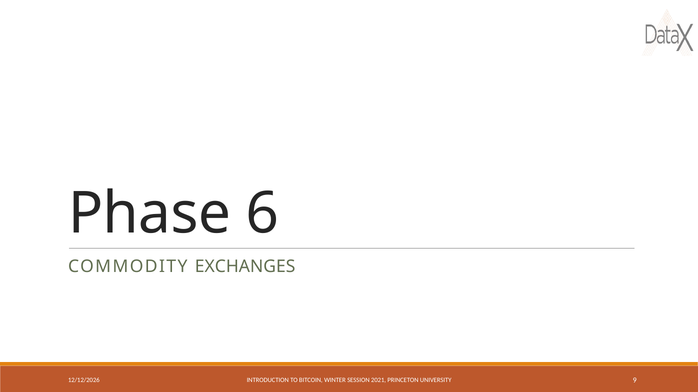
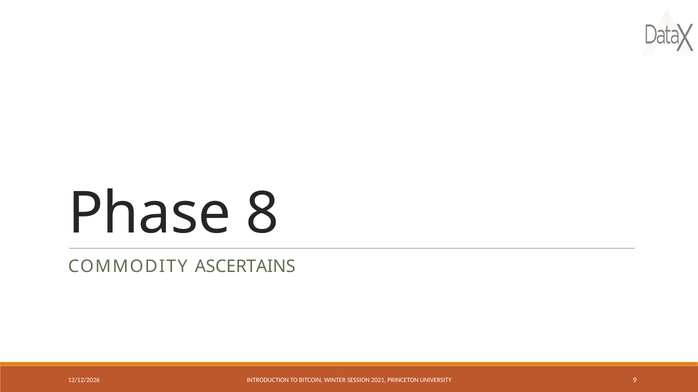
6: 6 -> 8
EXCHANGES: EXCHANGES -> ASCERTAINS
